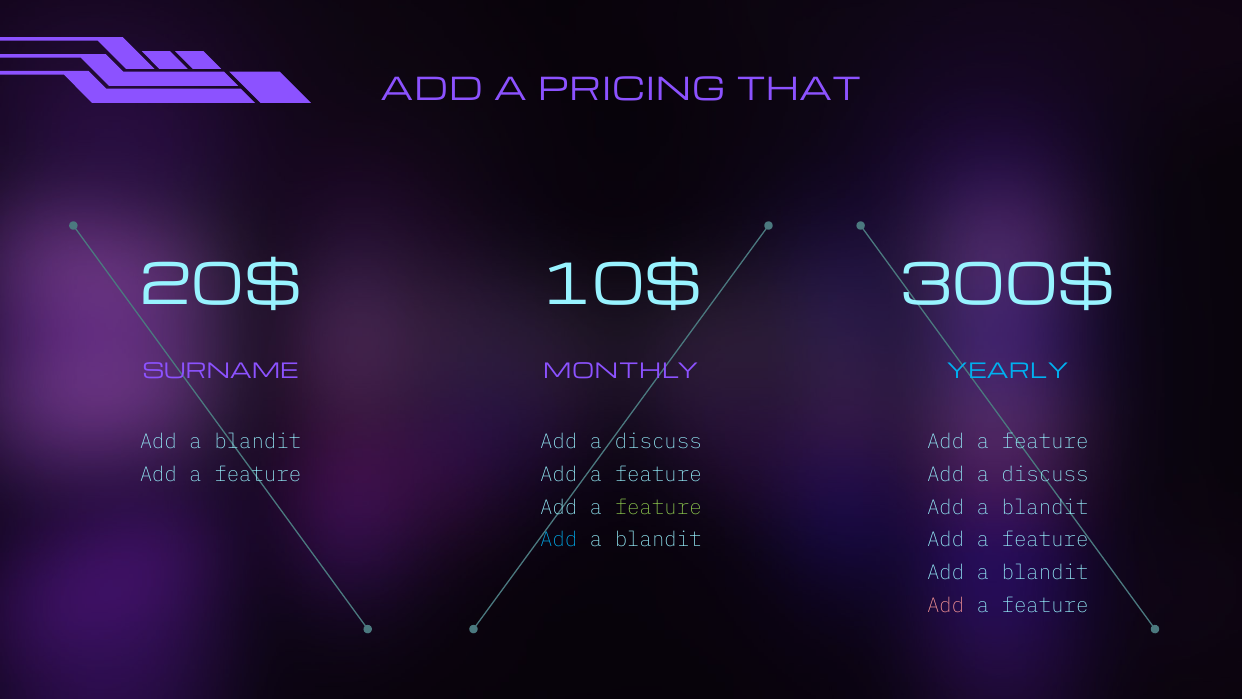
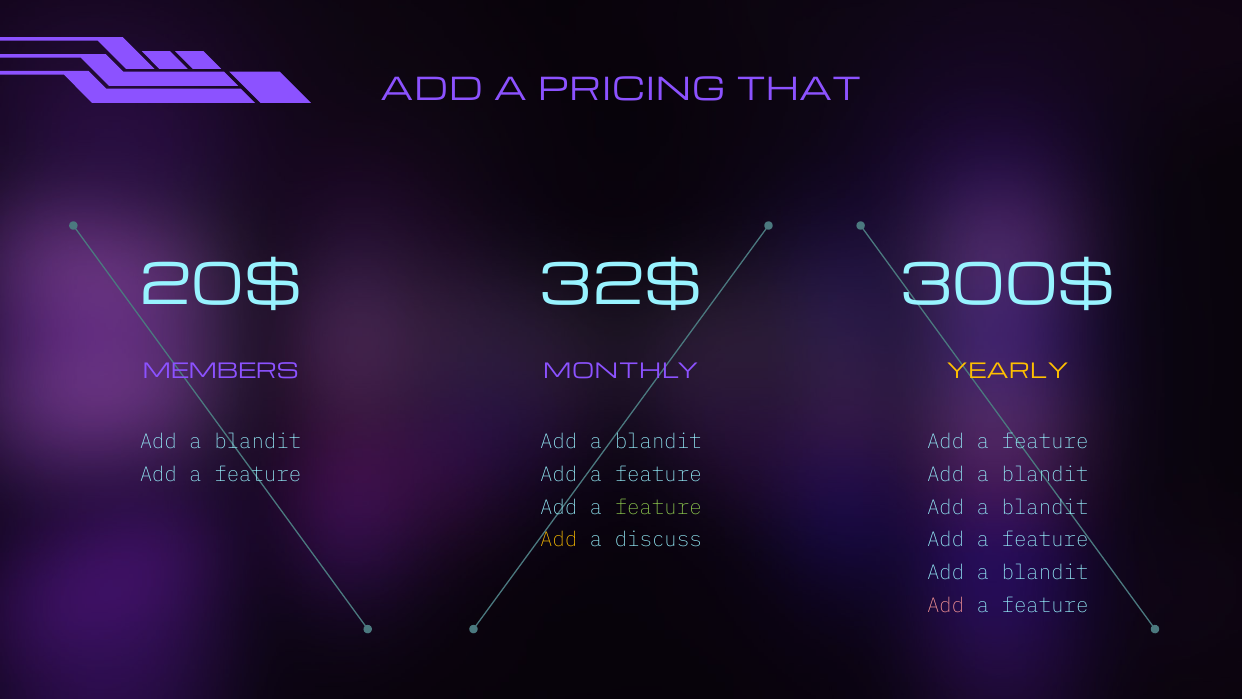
10$: 10$ -> 32$
SURNAME: SURNAME -> MEMBERS
YEARLY colour: light blue -> yellow
discuss at (658, 442): discuss -> blandit
discuss at (1045, 474): discuss -> blandit
Add at (559, 540) colour: light blue -> yellow
blandit at (658, 540): blandit -> discuss
